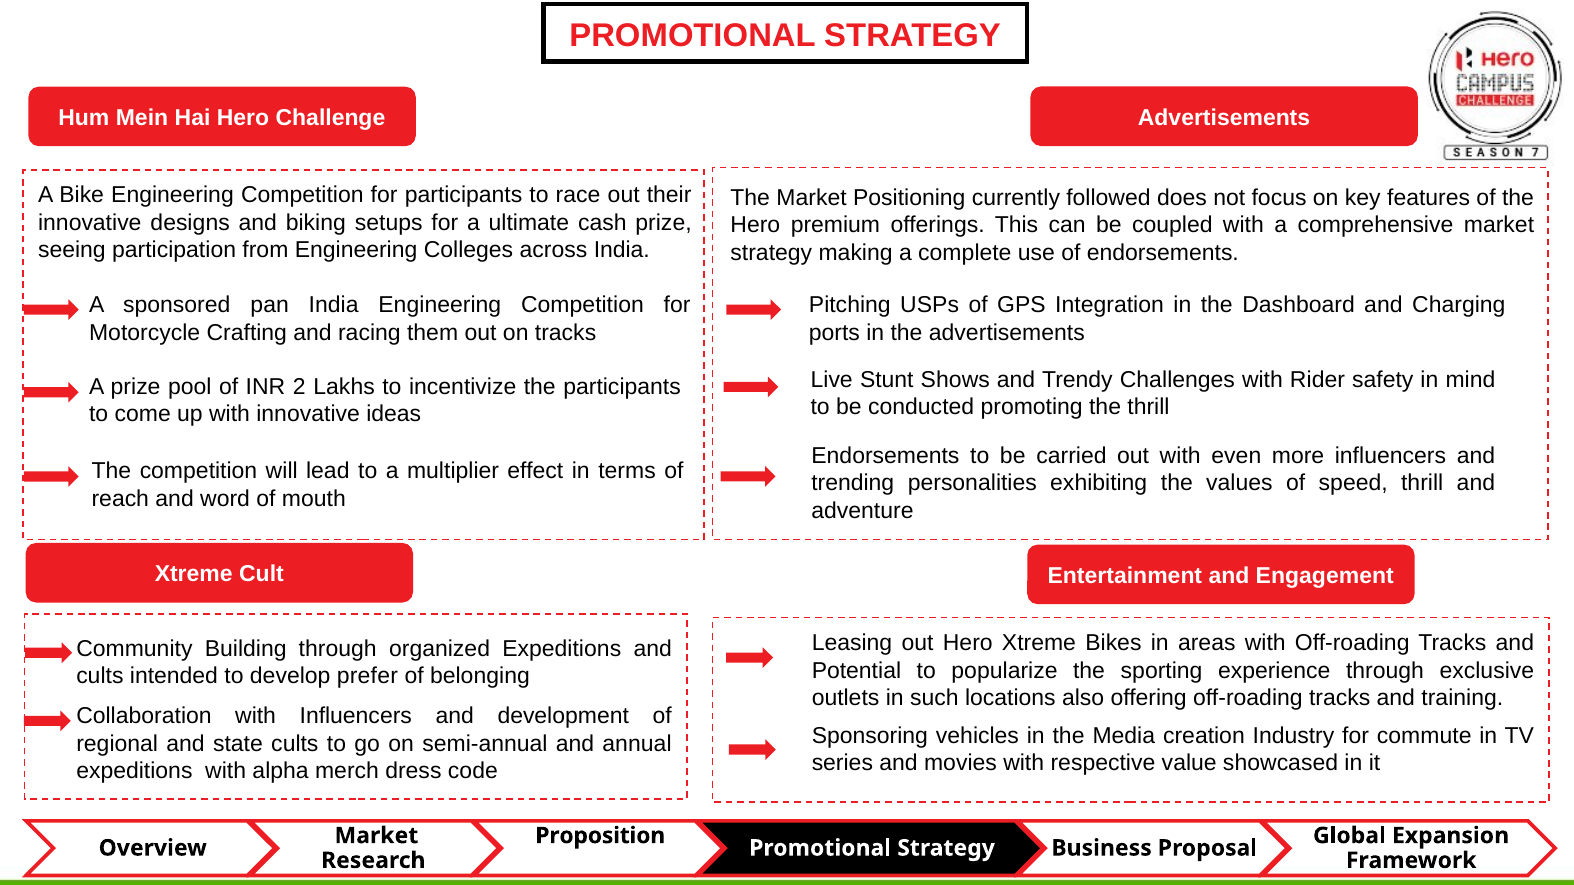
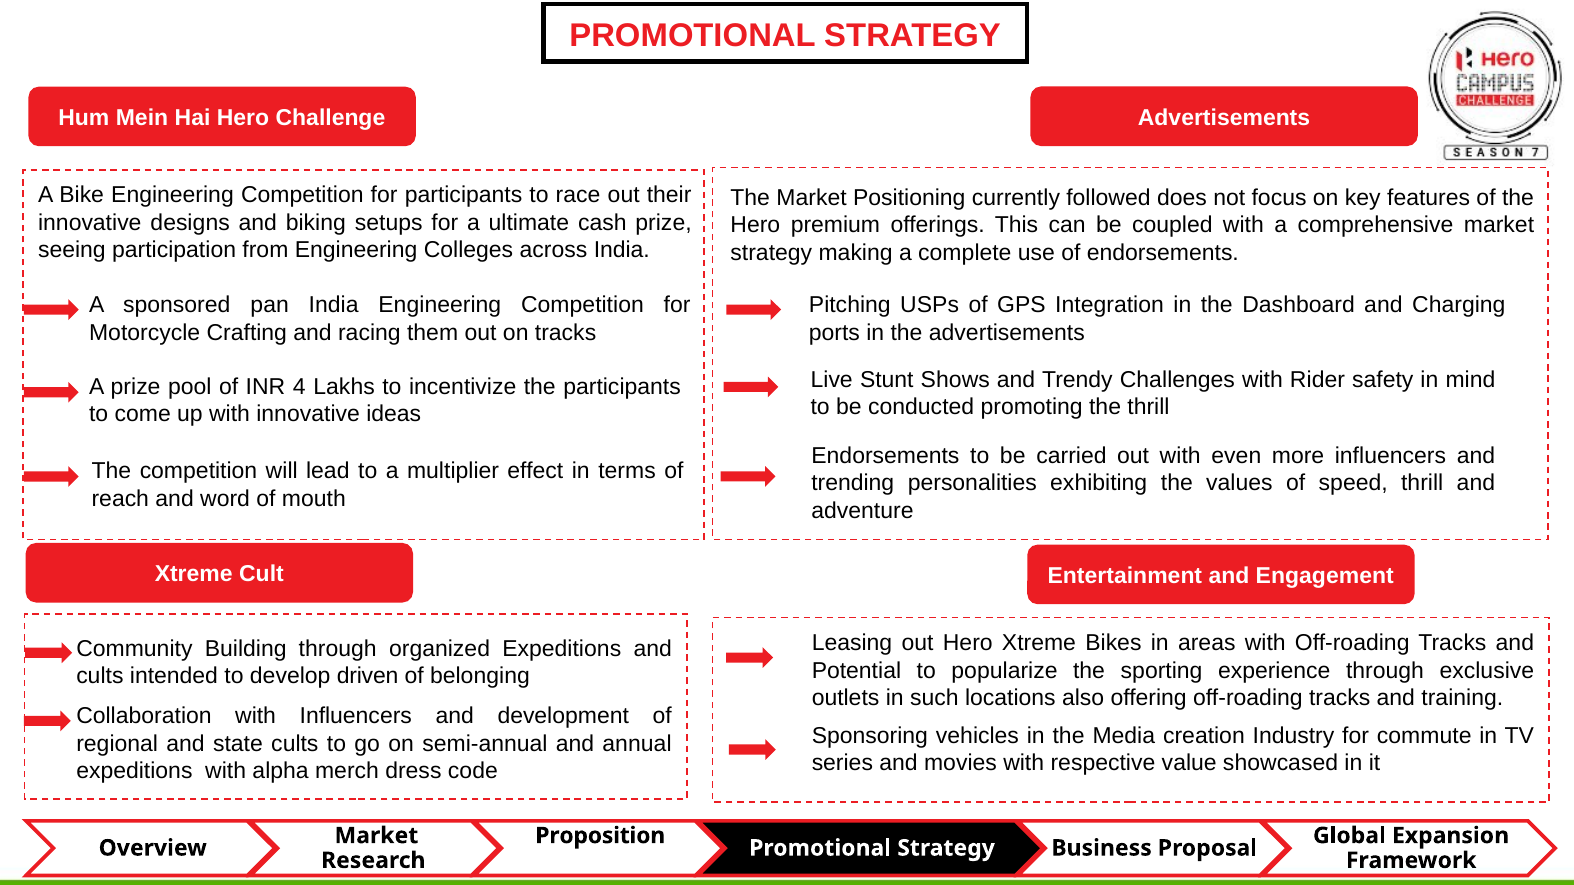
2: 2 -> 4
prefer: prefer -> driven
